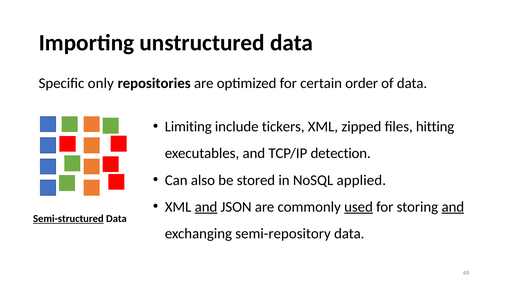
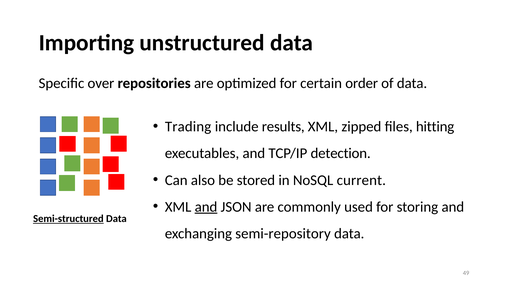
only: only -> over
Limiting: Limiting -> Trading
tickers: tickers -> results
applied: applied -> current
used underline: present -> none
and at (453, 207) underline: present -> none
